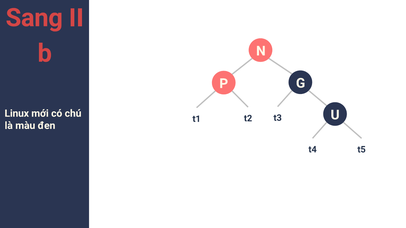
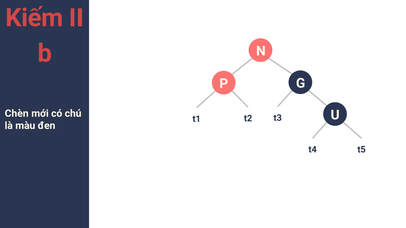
Sang: Sang -> Kiếm
Linux: Linux -> Chèn
